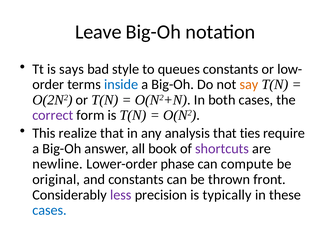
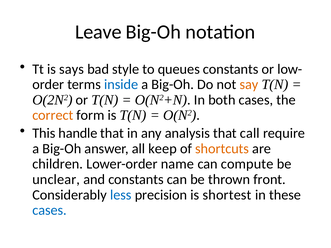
correct colour: purple -> orange
realize: realize -> handle
ties: ties -> call
book: book -> keep
shortcuts colour: purple -> orange
newline: newline -> children
phase: phase -> name
original: original -> unclear
less colour: purple -> blue
typically: typically -> shortest
